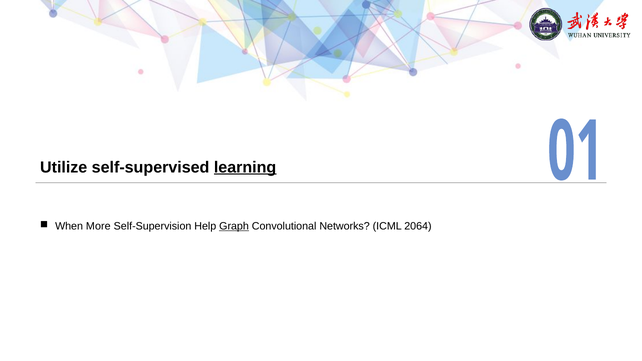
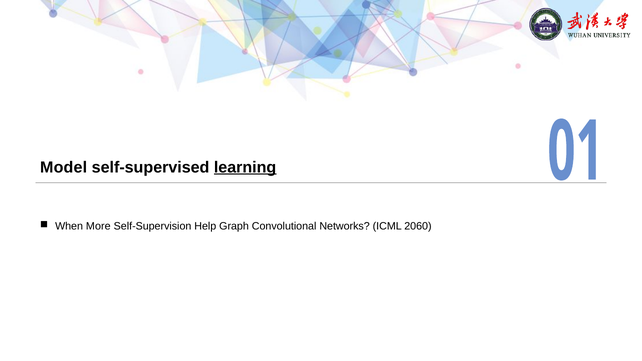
Utilize: Utilize -> Model
Graph underline: present -> none
2064: 2064 -> 2060
